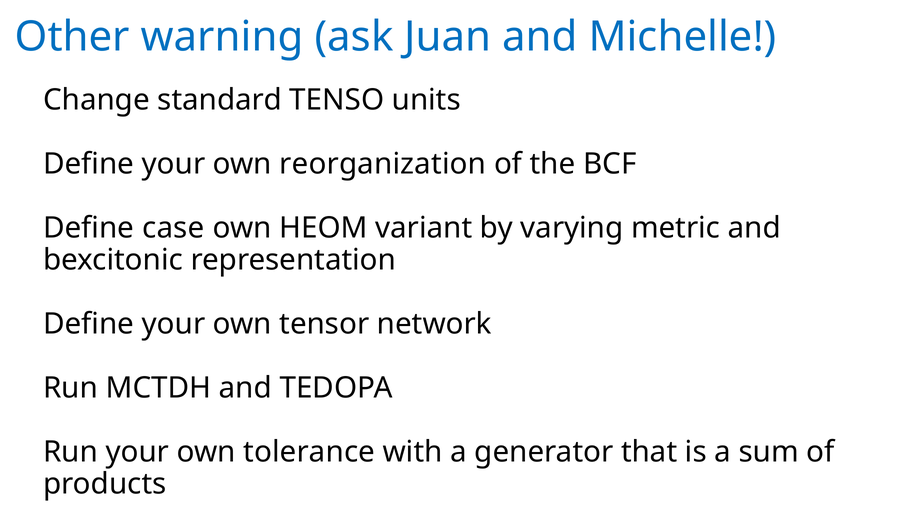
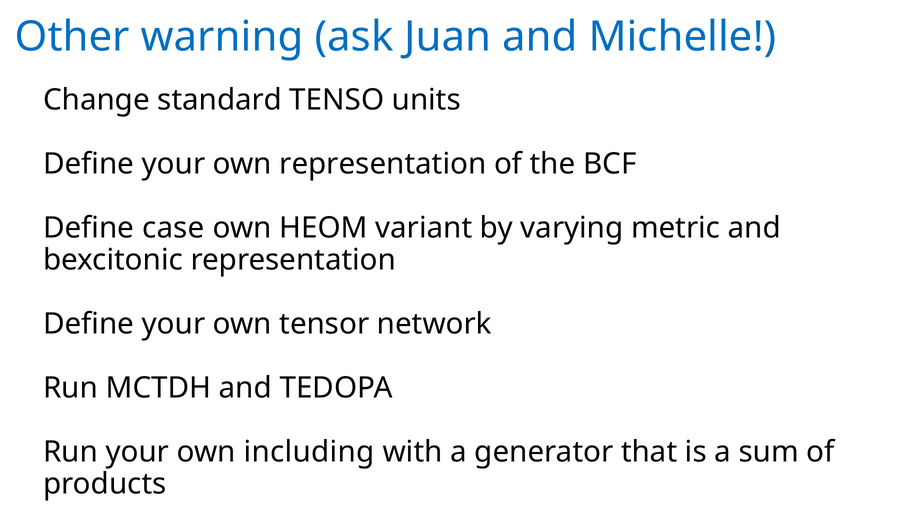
own reorganization: reorganization -> representation
tolerance: tolerance -> including
